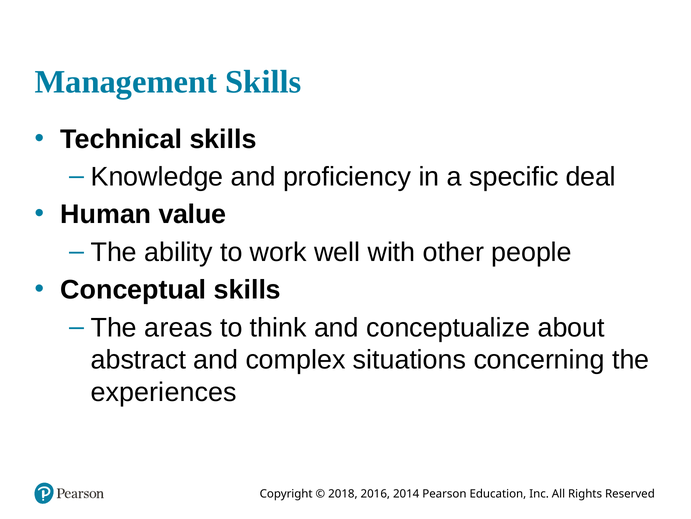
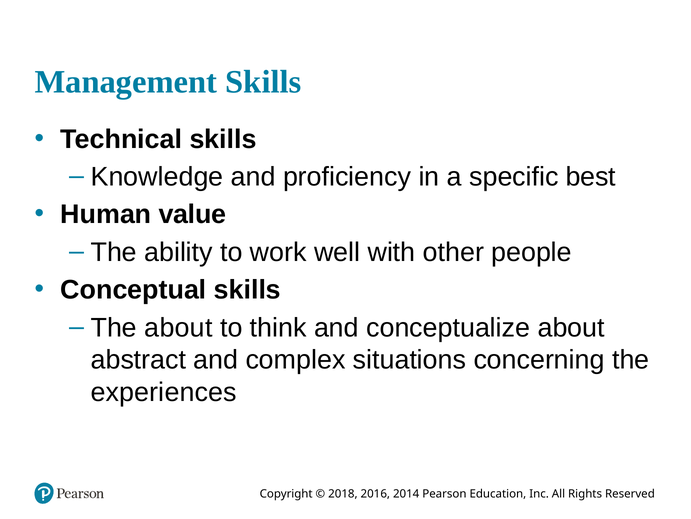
deal: deal -> best
The areas: areas -> about
